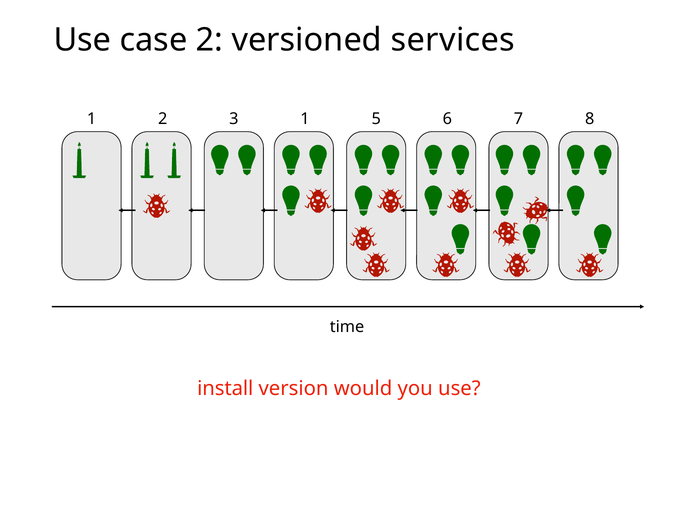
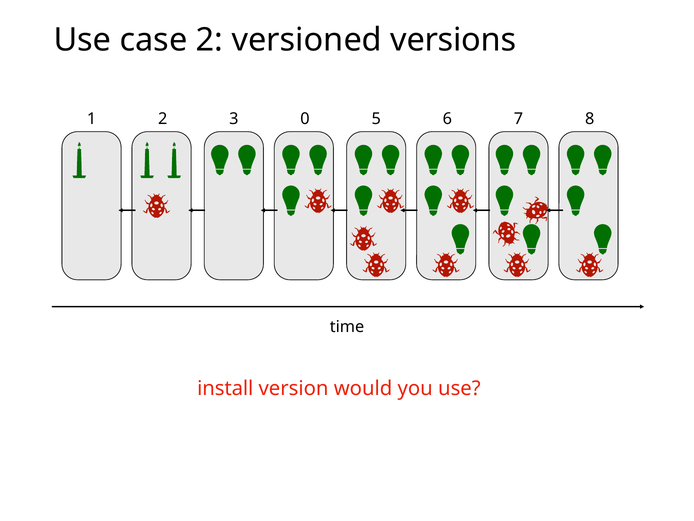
services: services -> versions
3 1: 1 -> 0
